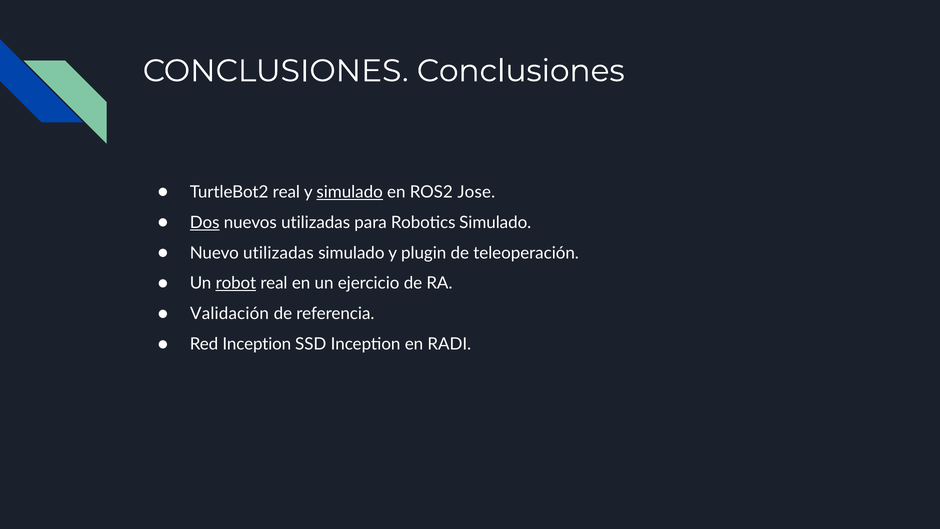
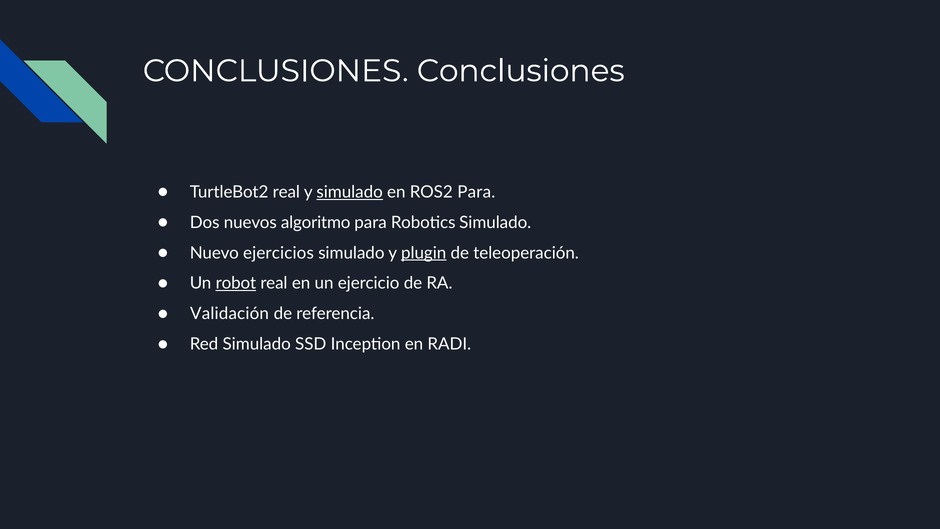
ROS2 Jose: Jose -> Para
Dos underline: present -> none
nuevos utilizadas: utilizadas -> algoritmo
Nuevo utilizadas: utilizadas -> ejercicios
plugin underline: none -> present
Red Inception: Inception -> Simulado
